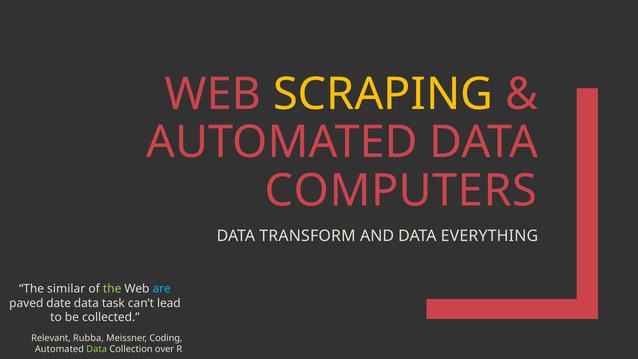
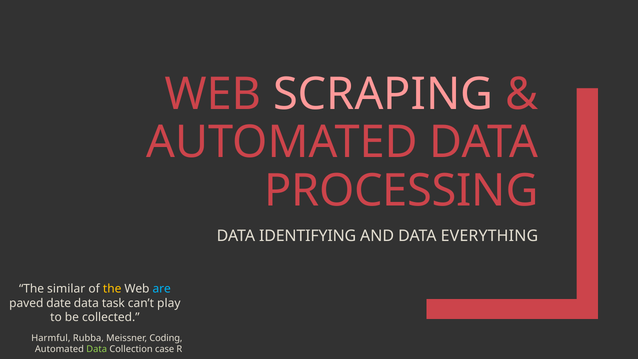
SCRAPING colour: yellow -> pink
COMPUTERS: COMPUTERS -> PROCESSING
TRANSFORM: TRANSFORM -> IDENTIFYING
the at (112, 289) colour: light green -> yellow
lead: lead -> play
Relevant: Relevant -> Harmful
over: over -> case
